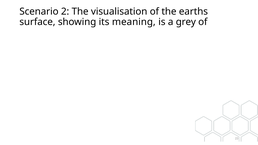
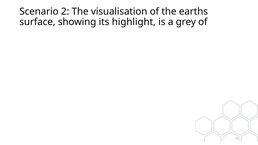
meaning: meaning -> highlight
